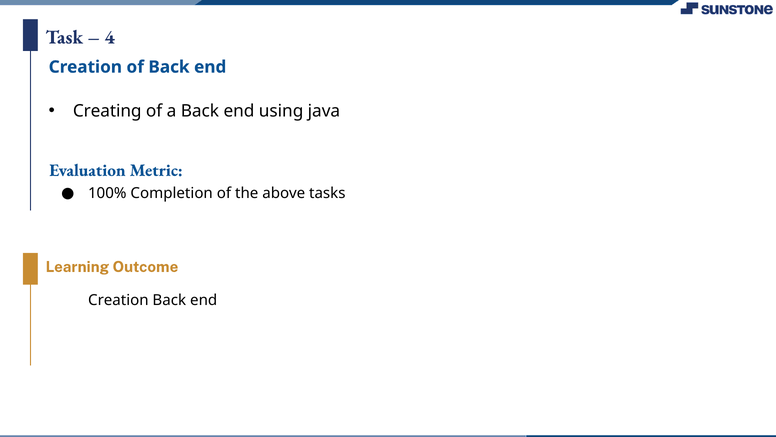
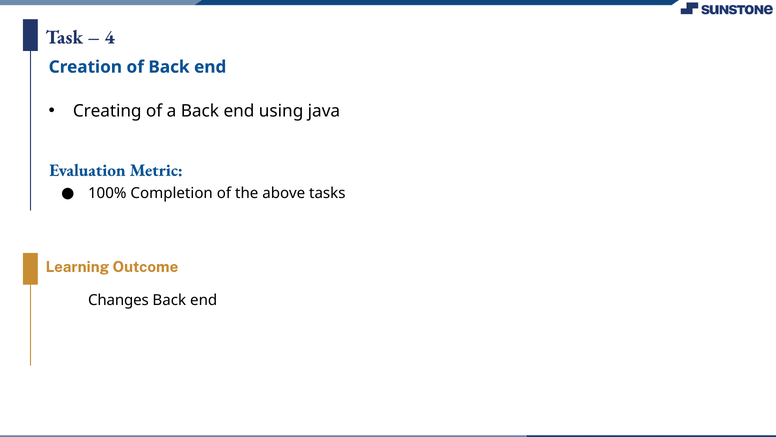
Creation at (118, 300): Creation -> Changes
